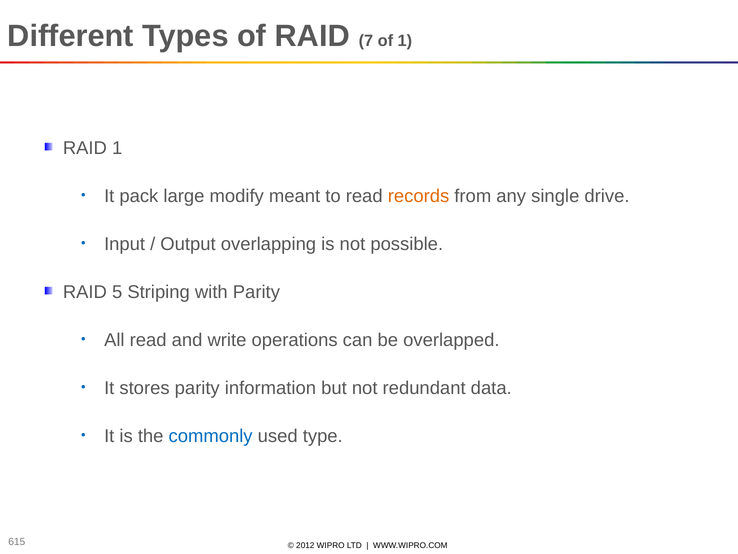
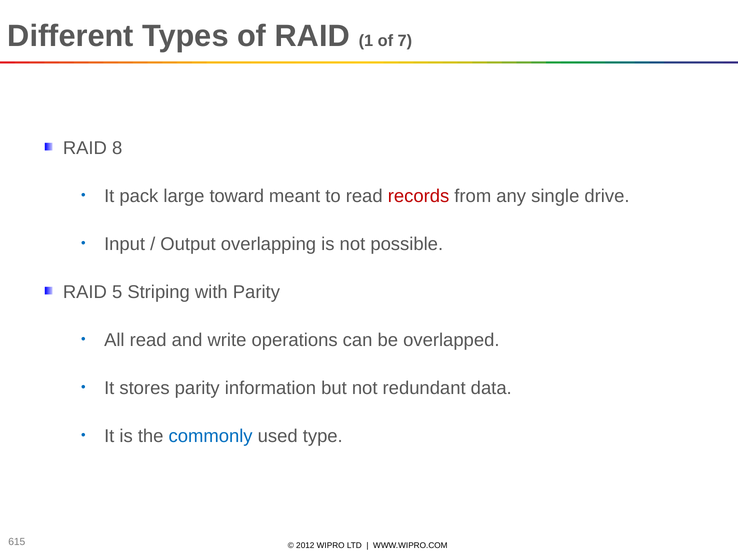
7: 7 -> 1
of 1: 1 -> 7
RAID 1: 1 -> 8
modify: modify -> toward
records colour: orange -> red
